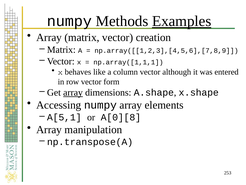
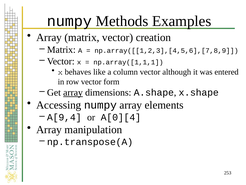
Examples underline: present -> none
A[5,1: A[5,1 -> A[9,4
A[0][8: A[0][8 -> A[0][4
